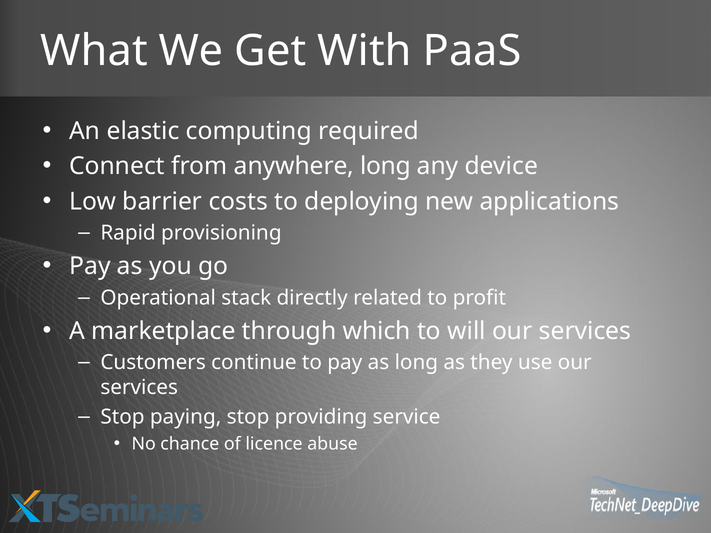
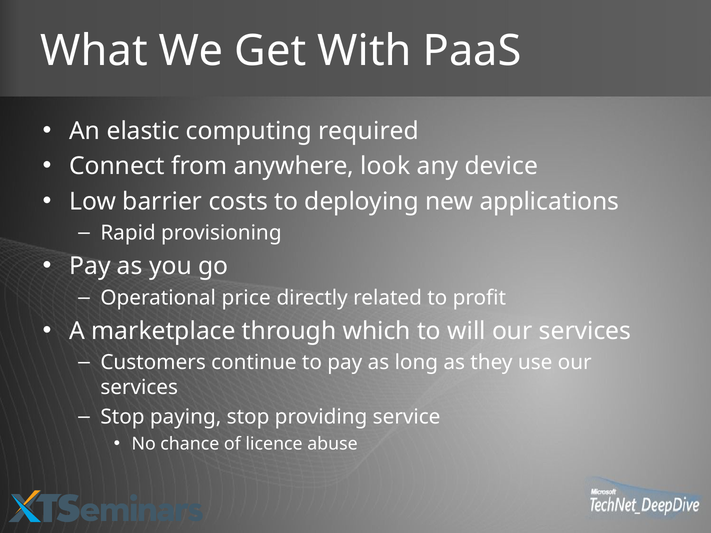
anywhere long: long -> look
stack: stack -> price
